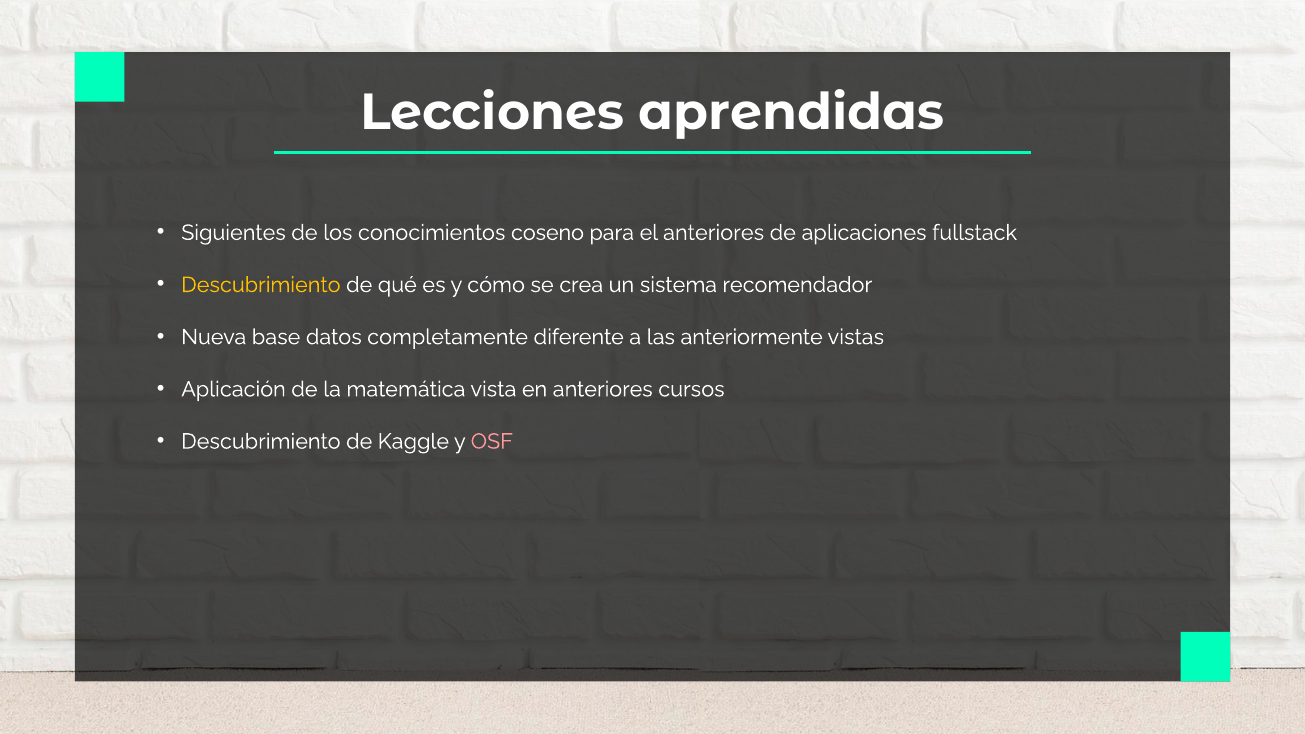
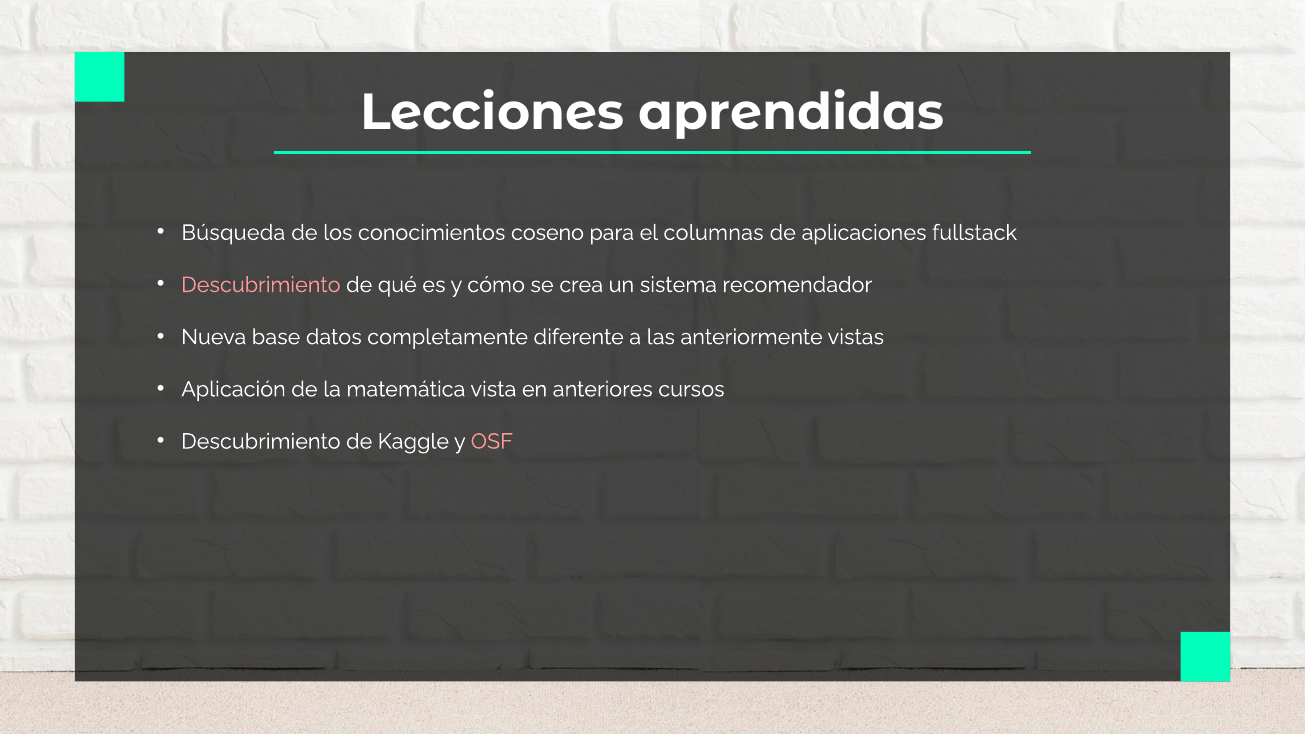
Siguientes: Siguientes -> Búsqueda
el anteriores: anteriores -> columnas
Descubrimiento at (261, 285) colour: yellow -> pink
